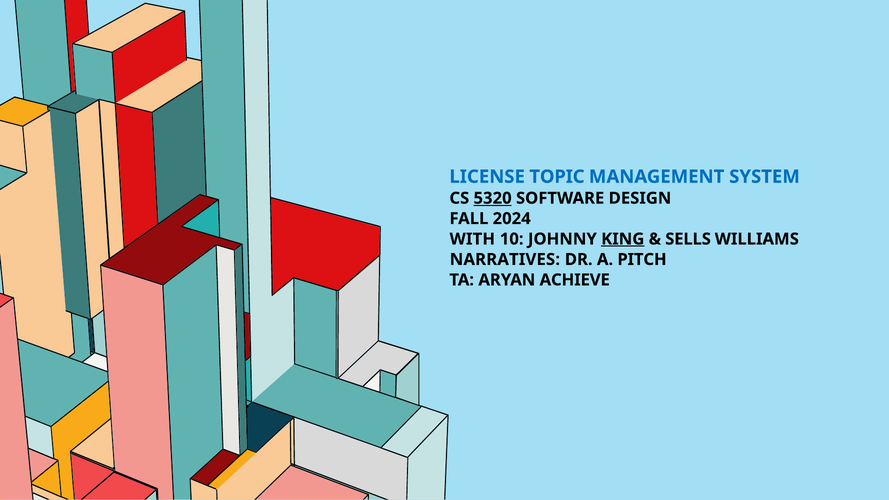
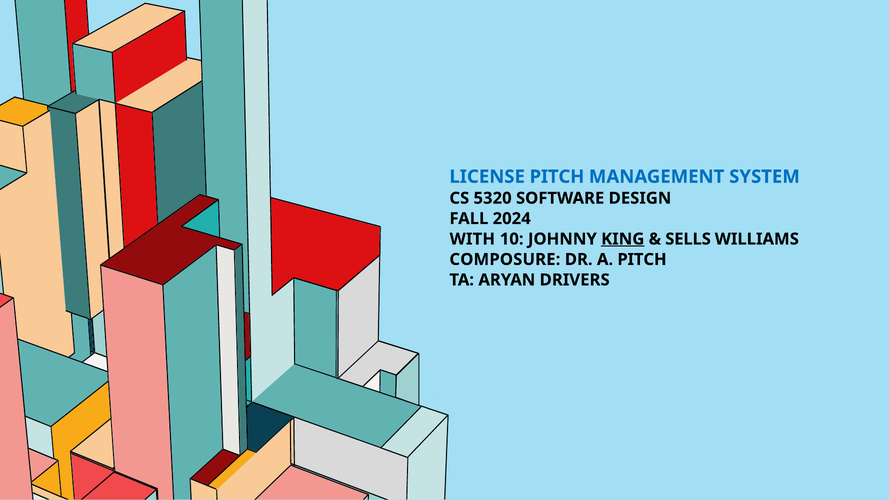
LICENSE TOPIC: TOPIC -> PITCH
5320 underline: present -> none
NARRATIVES: NARRATIVES -> COMPOSURE
ACHIEVE: ACHIEVE -> DRIVERS
